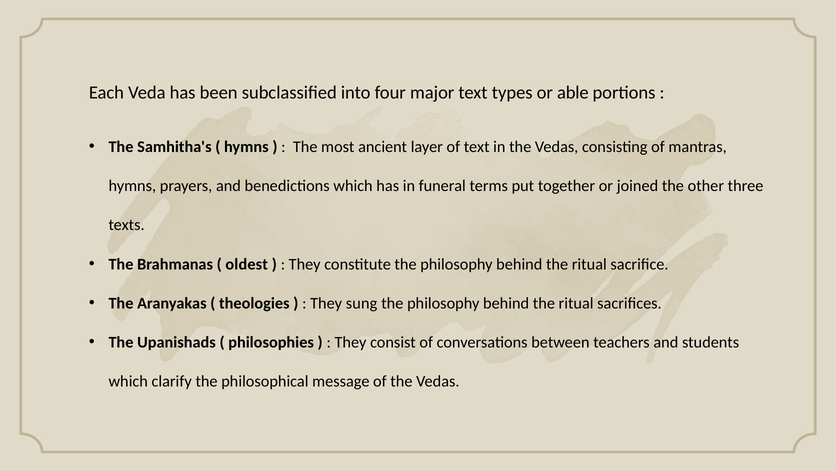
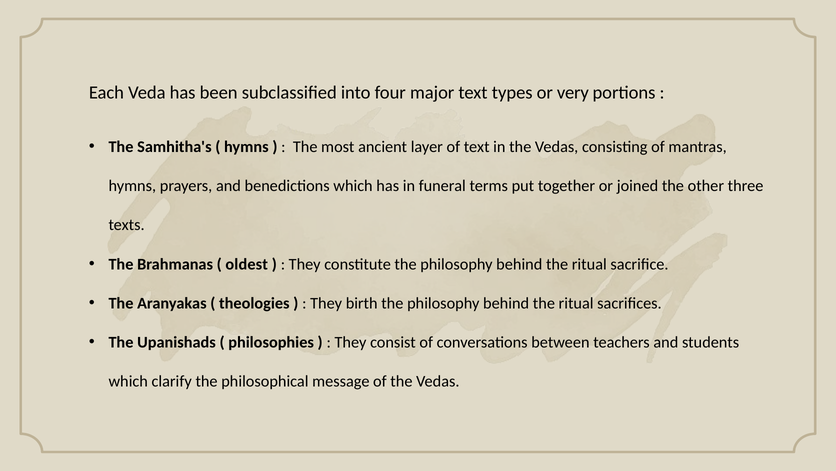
able: able -> very
sung: sung -> birth
